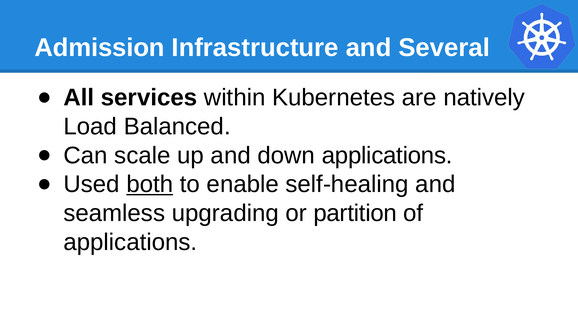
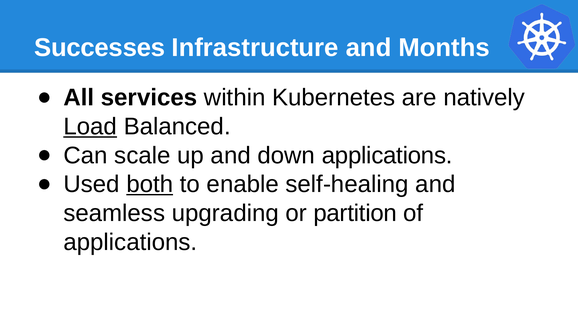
Admission: Admission -> Successes
Several: Several -> Months
Load underline: none -> present
